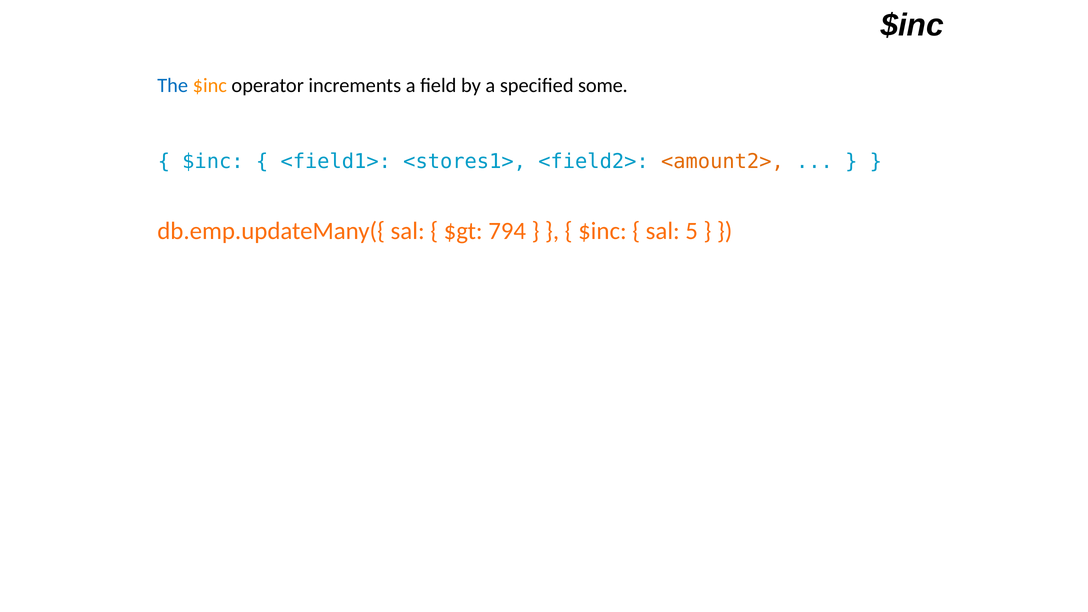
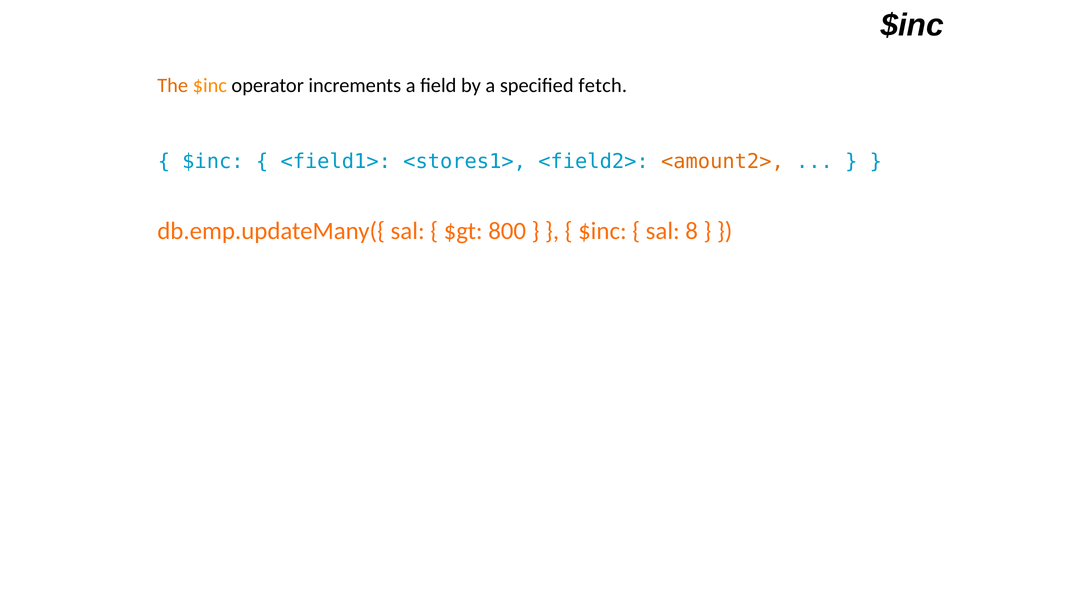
The colour: blue -> orange
some: some -> fetch
794: 794 -> 800
5: 5 -> 8
